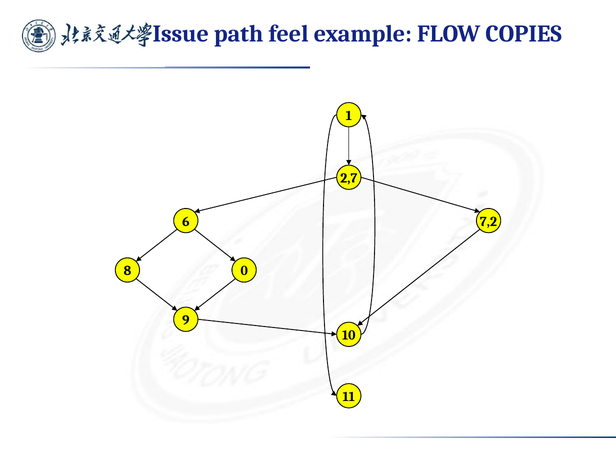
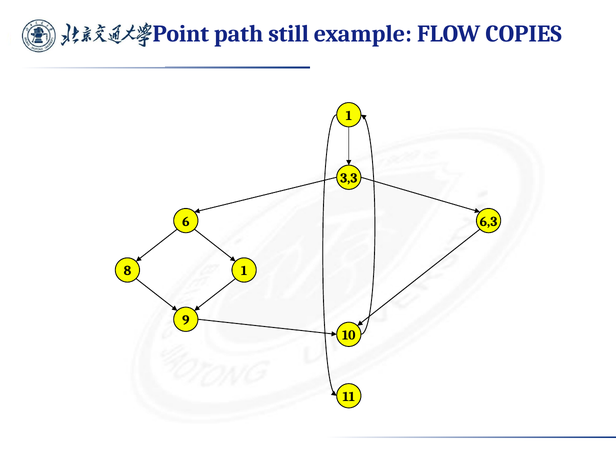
Issue: Issue -> Point
feel: feel -> still
2,7: 2,7 -> 3,3
7,2: 7,2 -> 6,3
8 0: 0 -> 1
